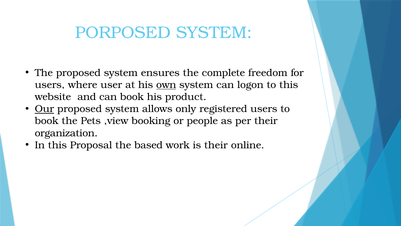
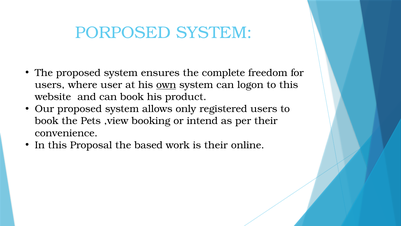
Our underline: present -> none
people: people -> intend
organization: organization -> convenience
